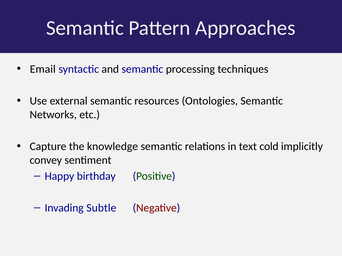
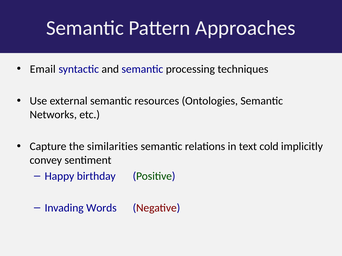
knowledge: knowledge -> similarities
Subtle: Subtle -> Words
